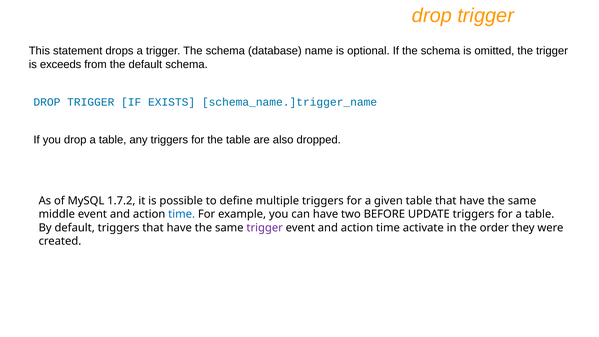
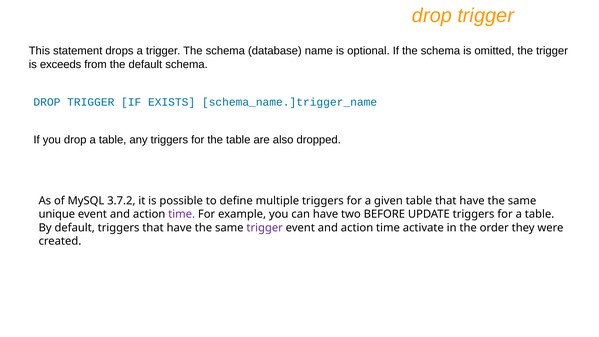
1.7.2: 1.7.2 -> 3.7.2
middle: middle -> unique
time at (182, 214) colour: blue -> purple
